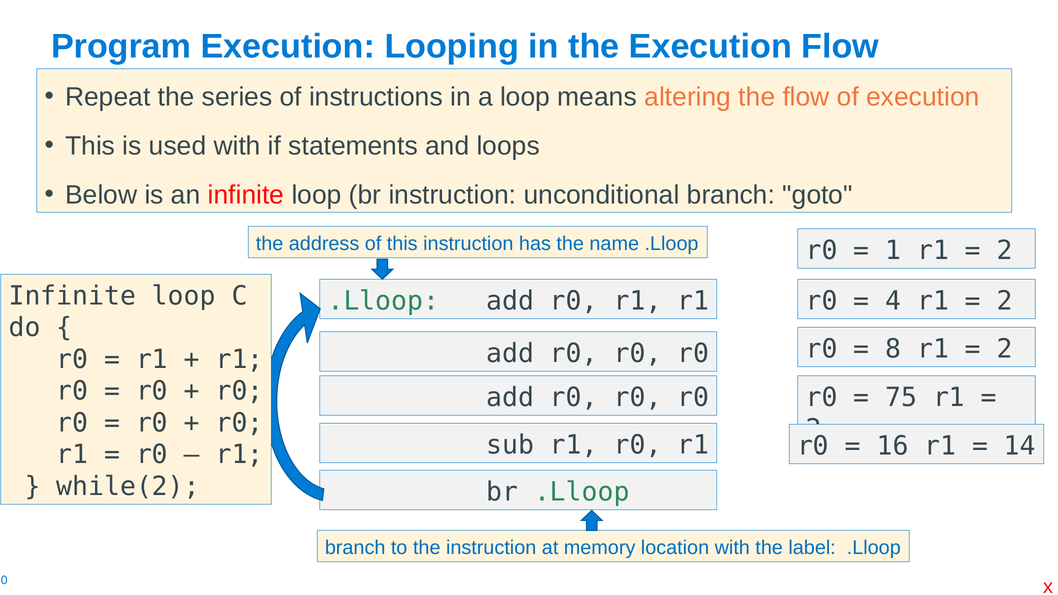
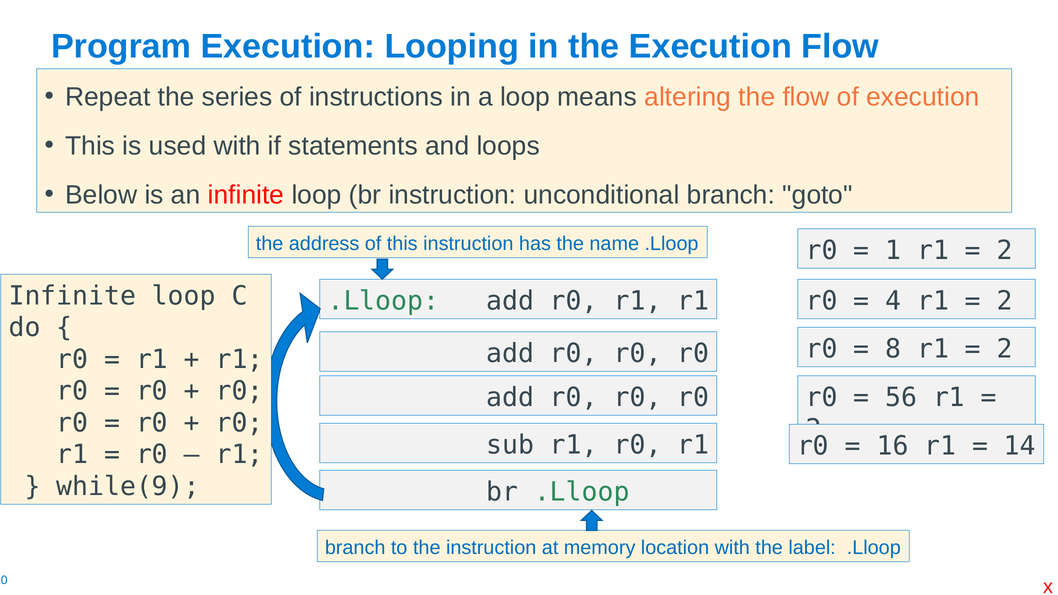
75: 75 -> 56
while(2: while(2 -> while(9
